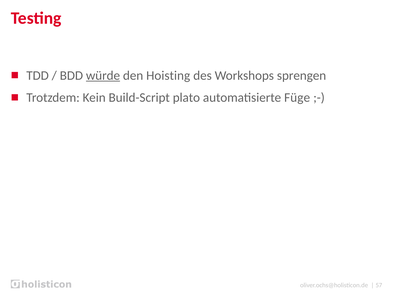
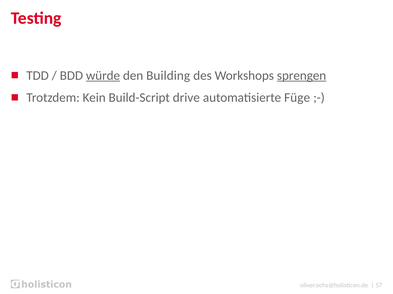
Hoisting: Hoisting -> Building
sprengen underline: none -> present
plato: plato -> drive
